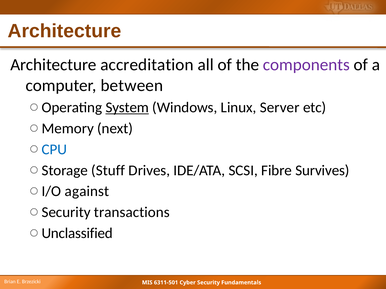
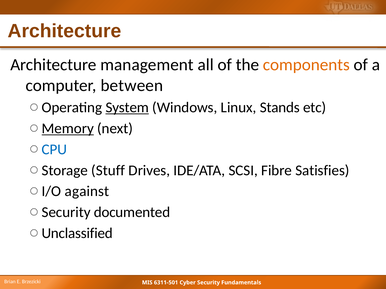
accreditation: accreditation -> management
components colour: purple -> orange
Server: Server -> Stands
Memory underline: none -> present
Survives: Survives -> Satisfies
transactions: transactions -> documented
